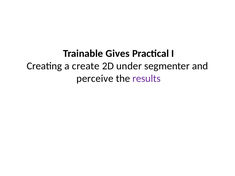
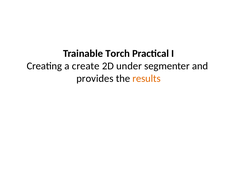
Gives: Gives -> Torch
perceive: perceive -> provides
results colour: purple -> orange
